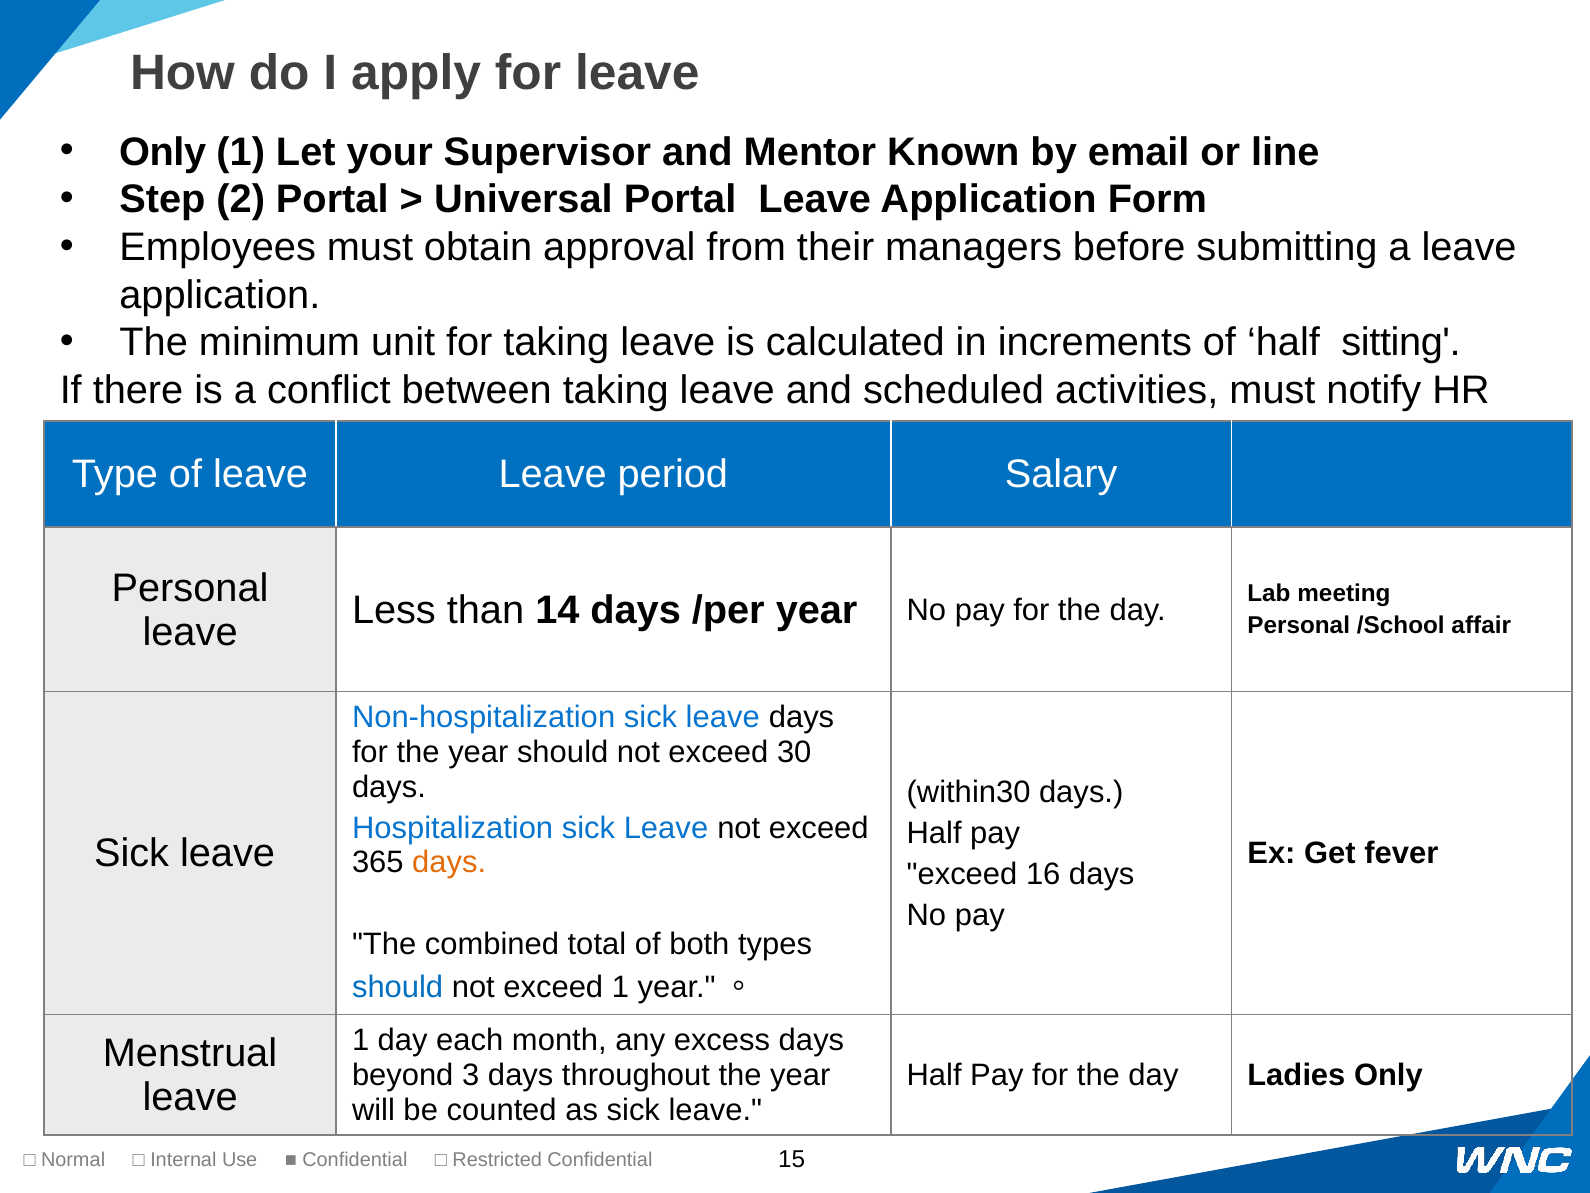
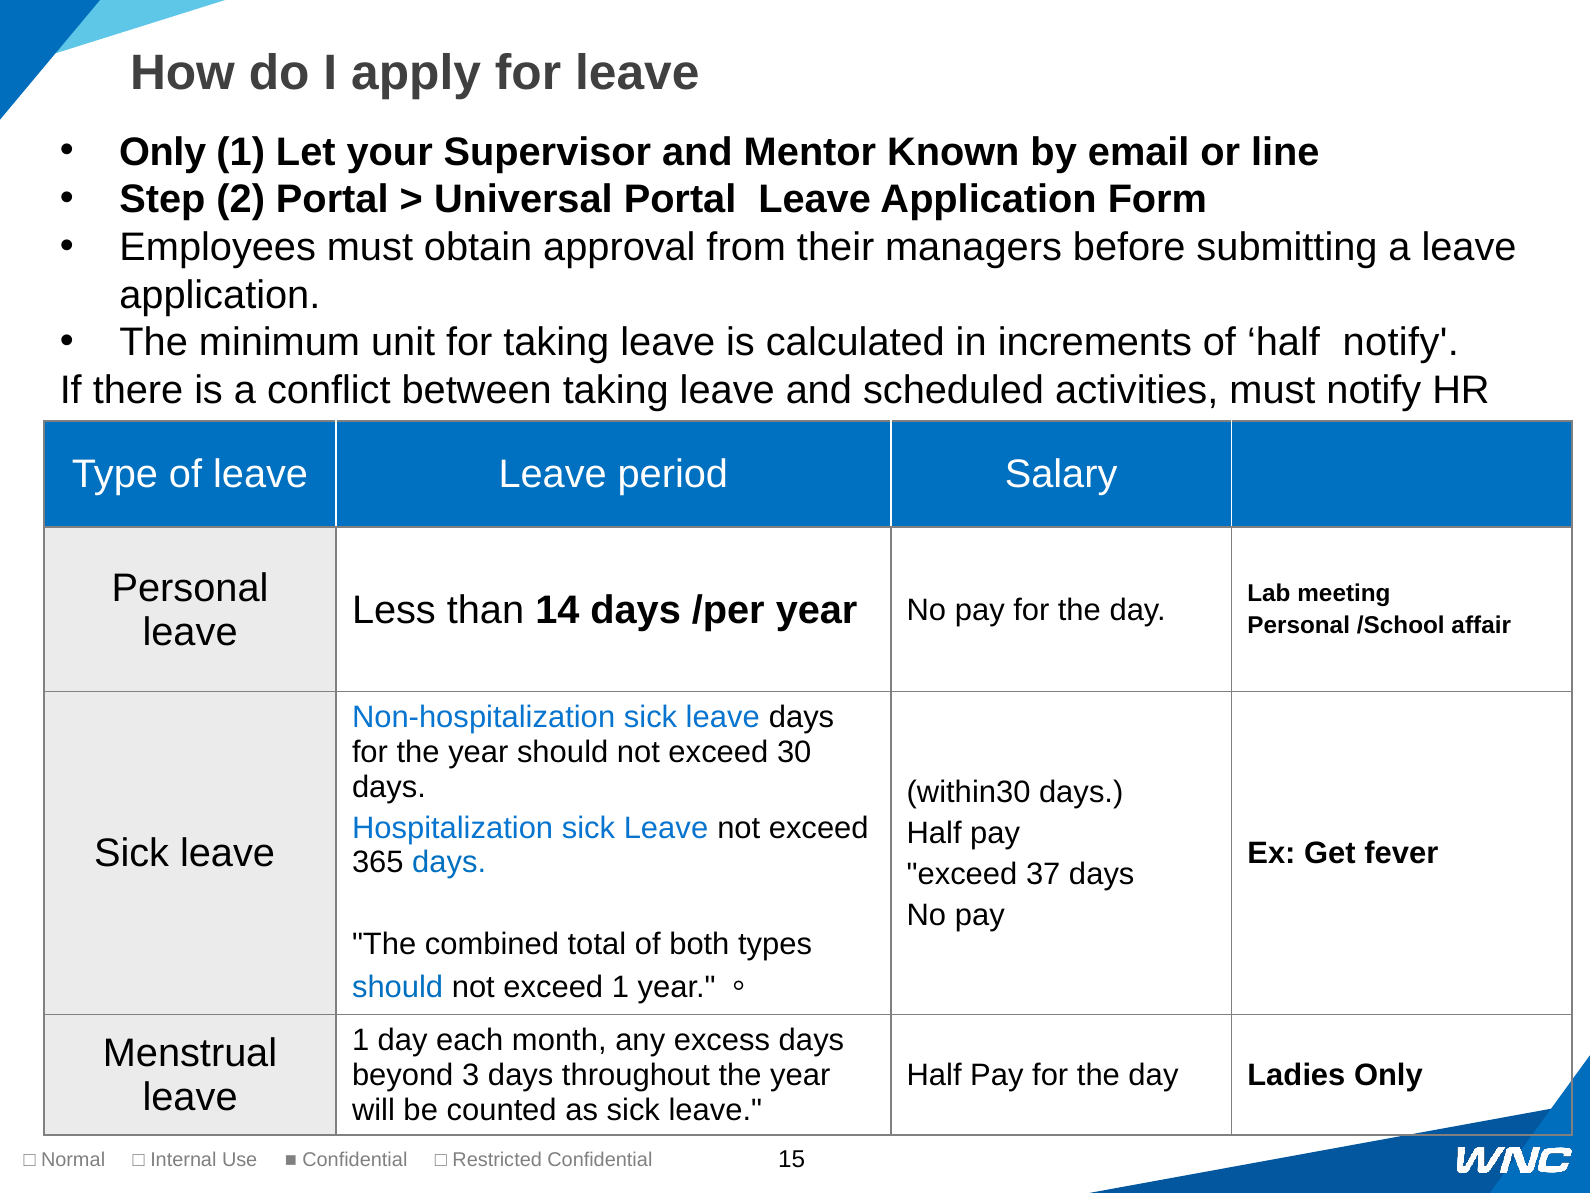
half sitting: sitting -> notify
days at (449, 862) colour: orange -> blue
16: 16 -> 37
